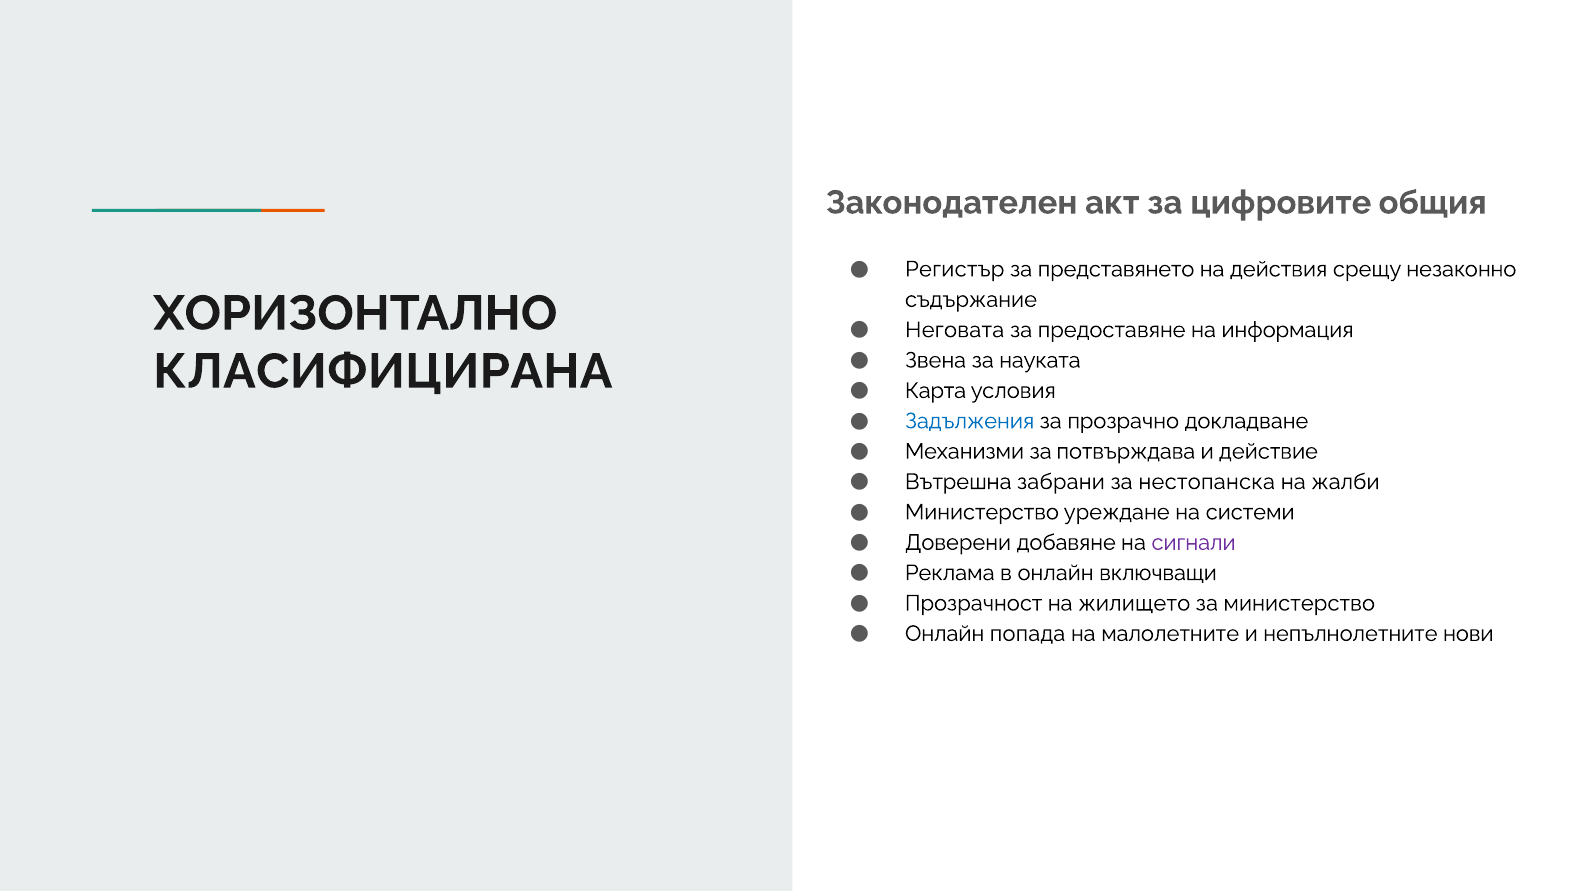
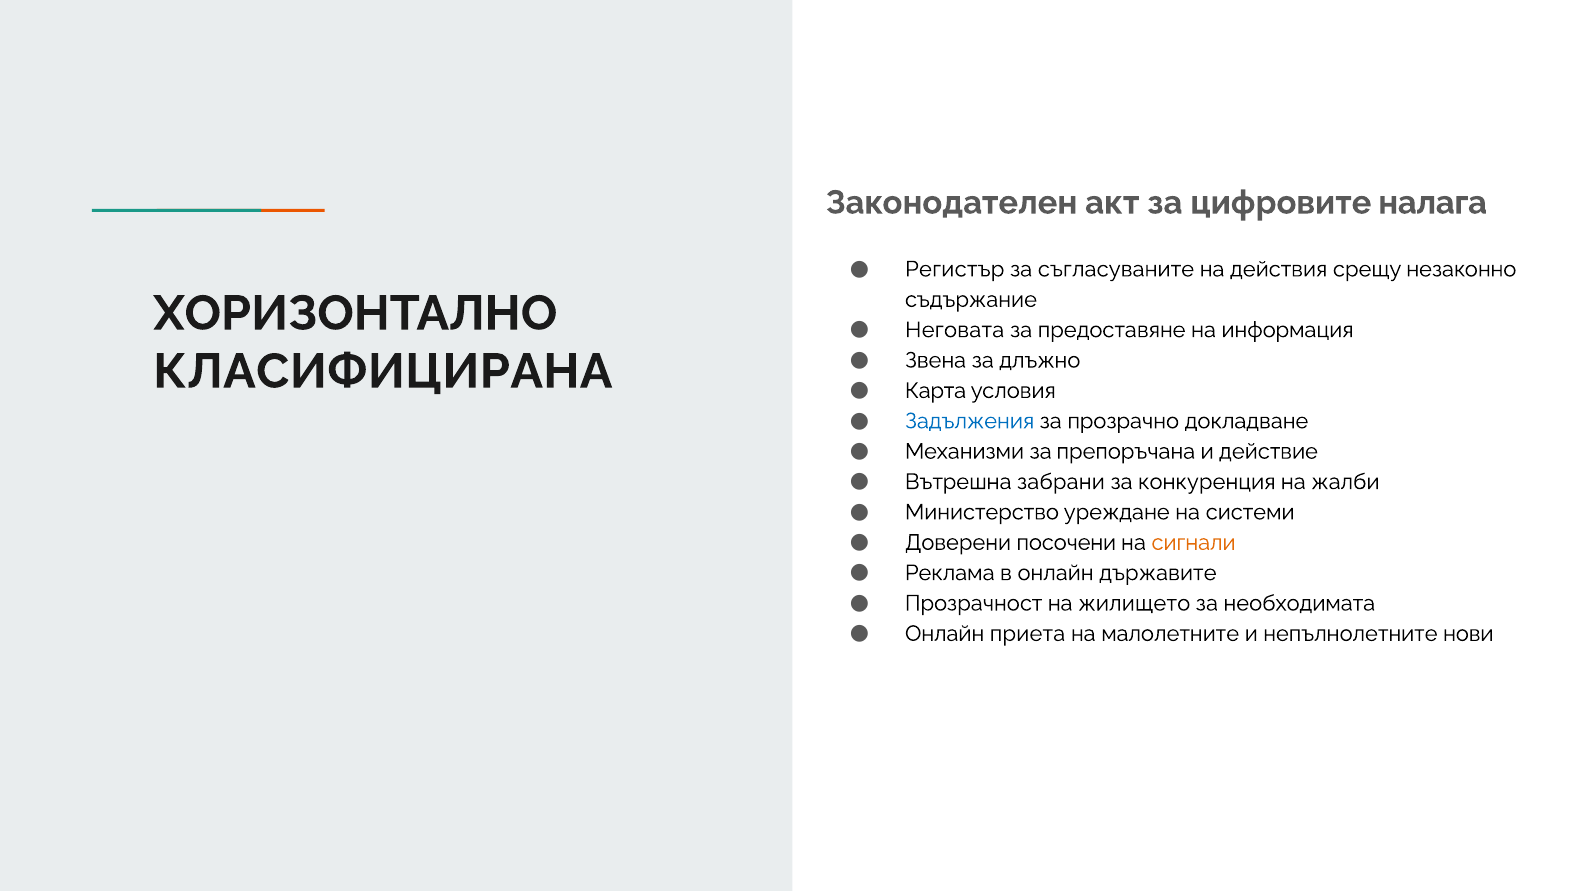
общия: общия -> налага
представянето: представянето -> съгласуваните
науката: науката -> длъжно
потвърждава: потвърждава -> препоръчана
нестопанска: нестопанска -> конкуренция
добавяне: добавяне -> посочени
сигнали colour: purple -> orange
включващи: включващи -> държавите
за министерство: министерство -> необходимата
попада: попада -> приета
